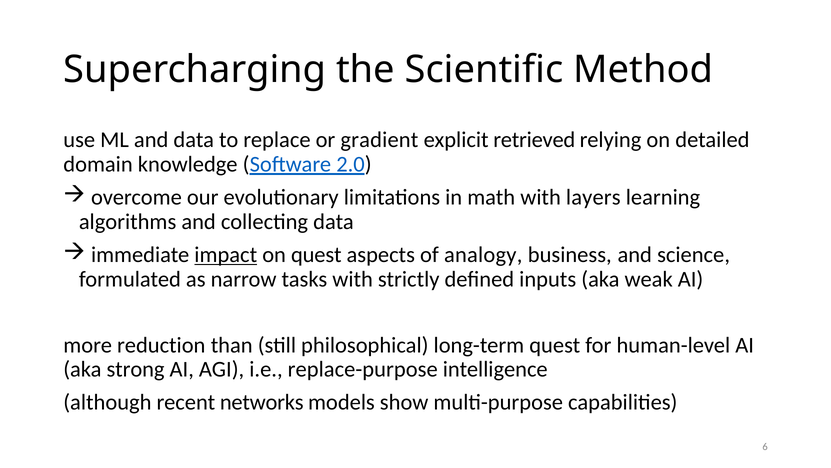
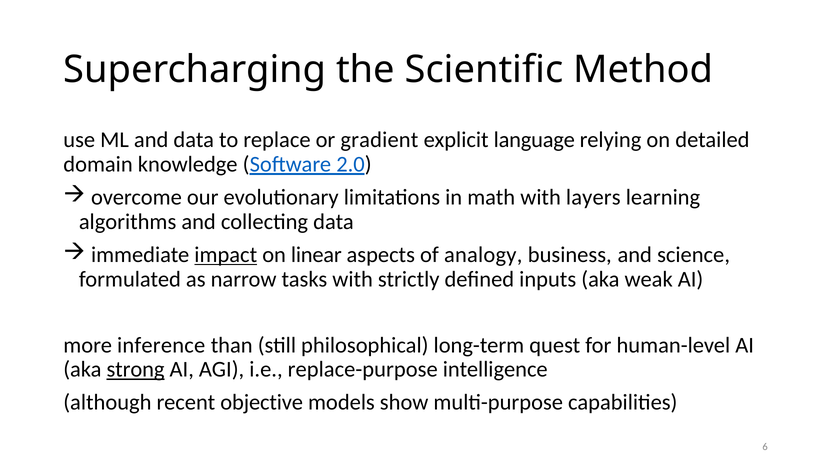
retrieved: retrieved -> language
on quest: quest -> linear
reduction: reduction -> inference
strong underline: none -> present
networks: networks -> objective
